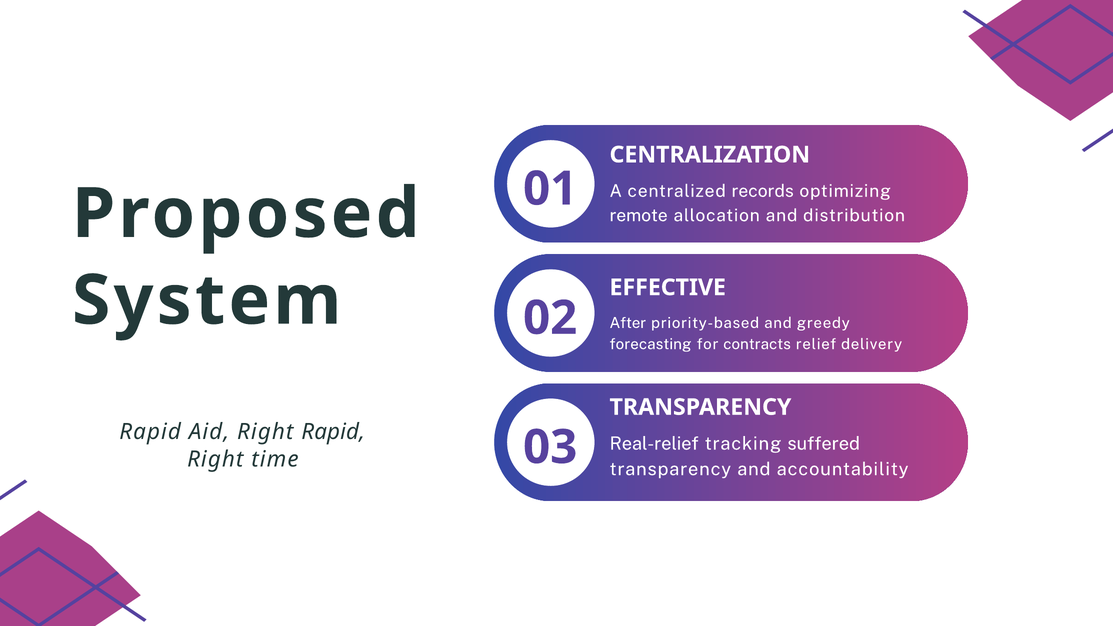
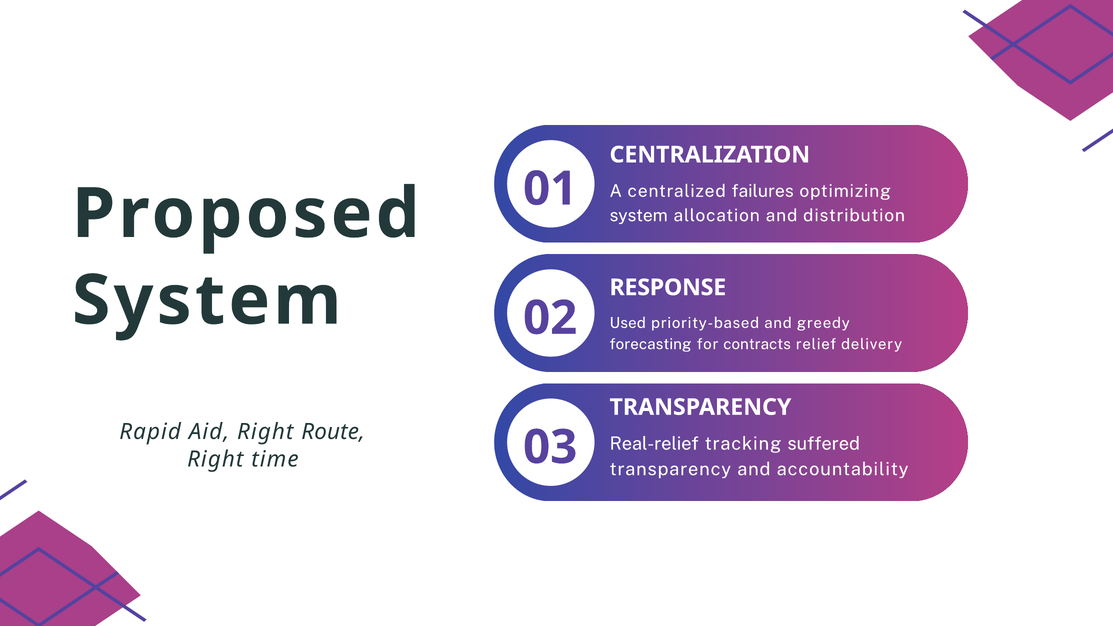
records: records -> failures
remote at (639, 216): remote -> system
EFFECTIVE: EFFECTIVE -> RESPONSE
After: After -> Used
Right Rapid: Rapid -> Route
